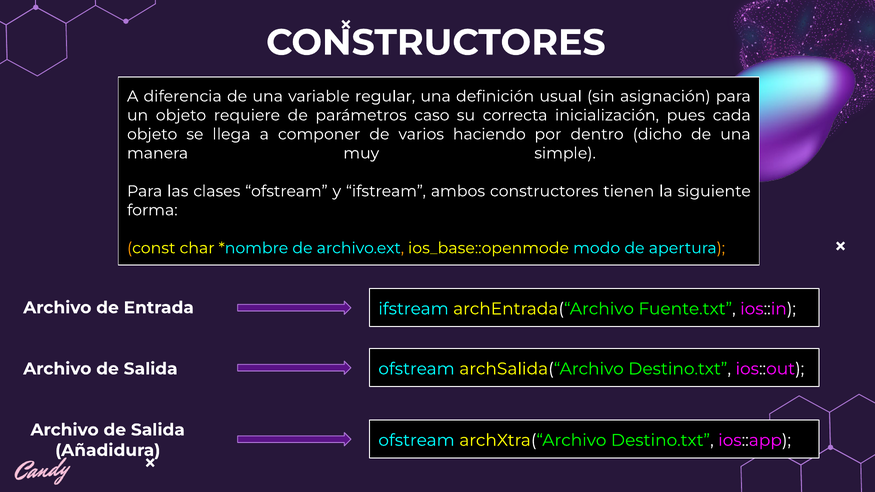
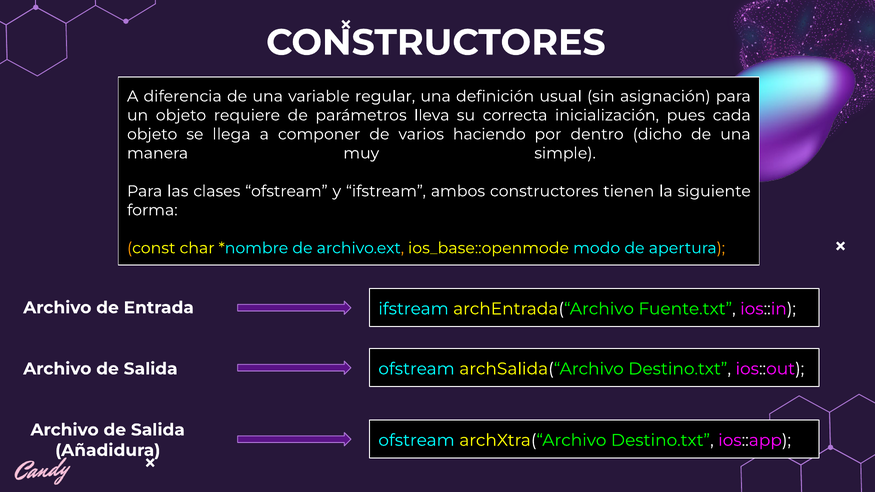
caso: caso -> lleva
